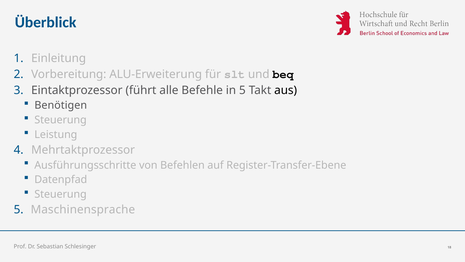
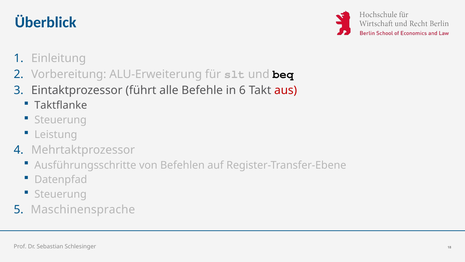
in 5: 5 -> 6
aus colour: black -> red
Benötigen: Benötigen -> Taktflanke
